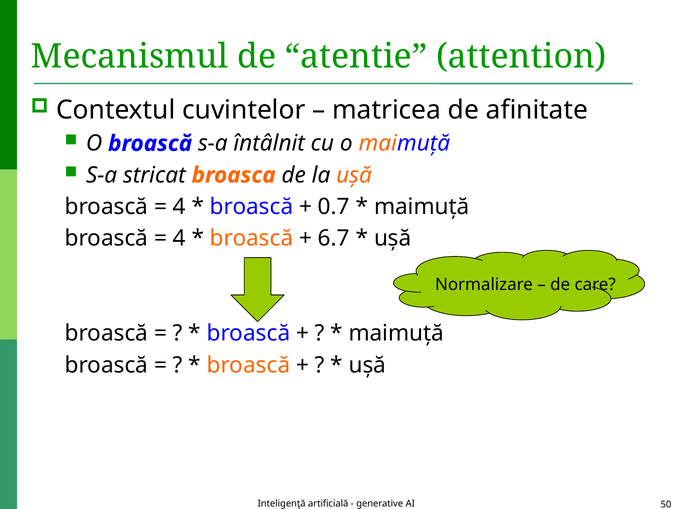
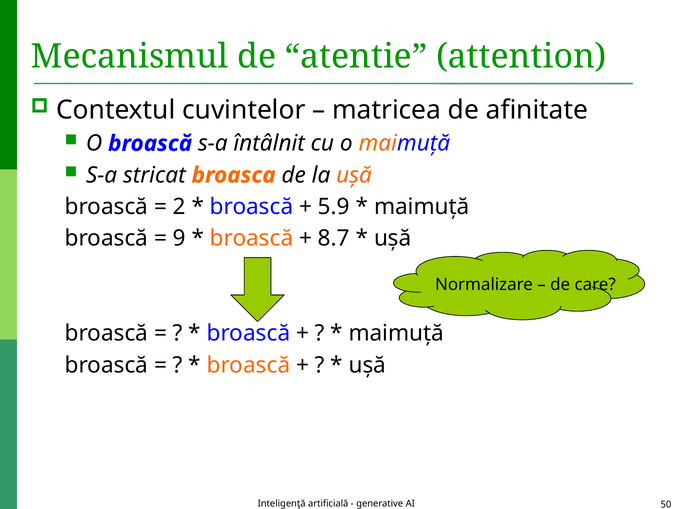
4 at (179, 207): 4 -> 2
0.7: 0.7 -> 5.9
4 at (179, 238): 4 -> 9
6.7: 6.7 -> 8.7
